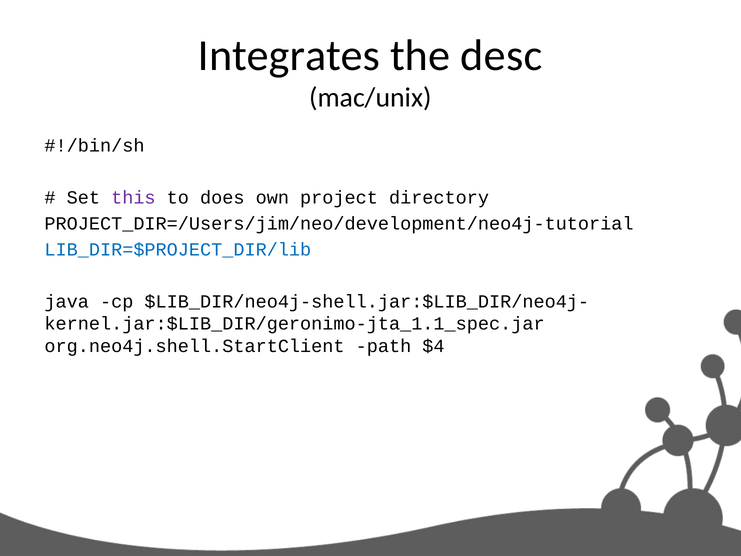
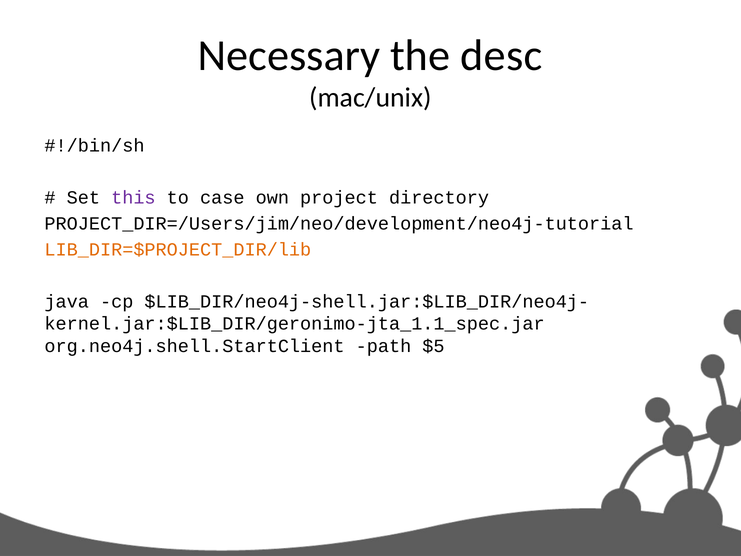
Integrates: Integrates -> Necessary
does: does -> case
LIB_DIR=$PROJECT_DIR/lib colour: blue -> orange
$4: $4 -> $5
